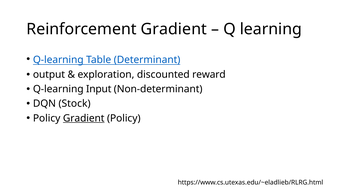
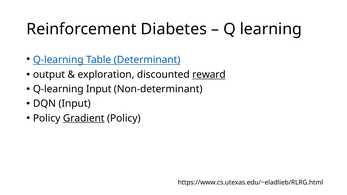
Reinforcement Gradient: Gradient -> Diabetes
reward underline: none -> present
DQN Stock: Stock -> Input
